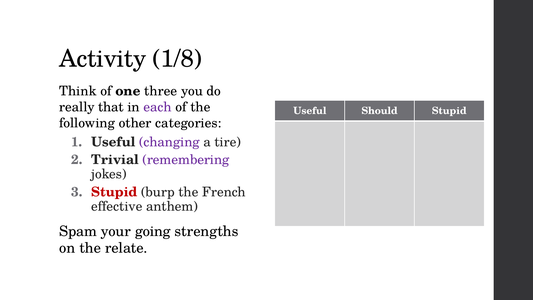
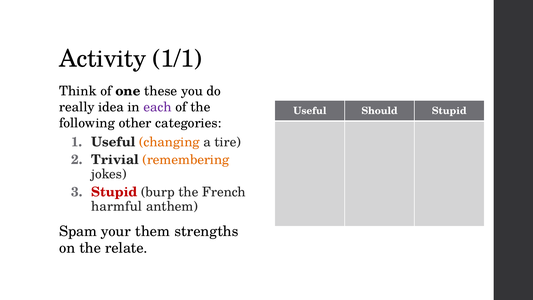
1/8: 1/8 -> 1/1
three: three -> these
that: that -> idea
changing colour: purple -> orange
remembering colour: purple -> orange
effective: effective -> harmful
going: going -> them
